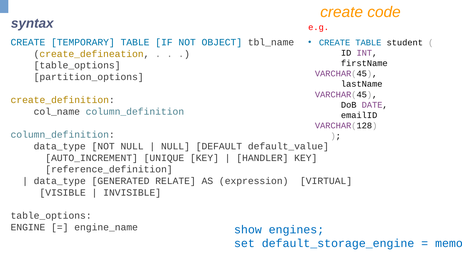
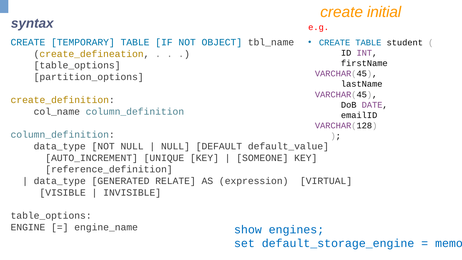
code: code -> initial
HANDLER: HANDLER -> SOMEONE
